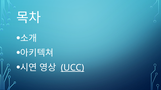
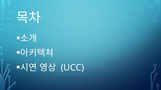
UCC underline: present -> none
